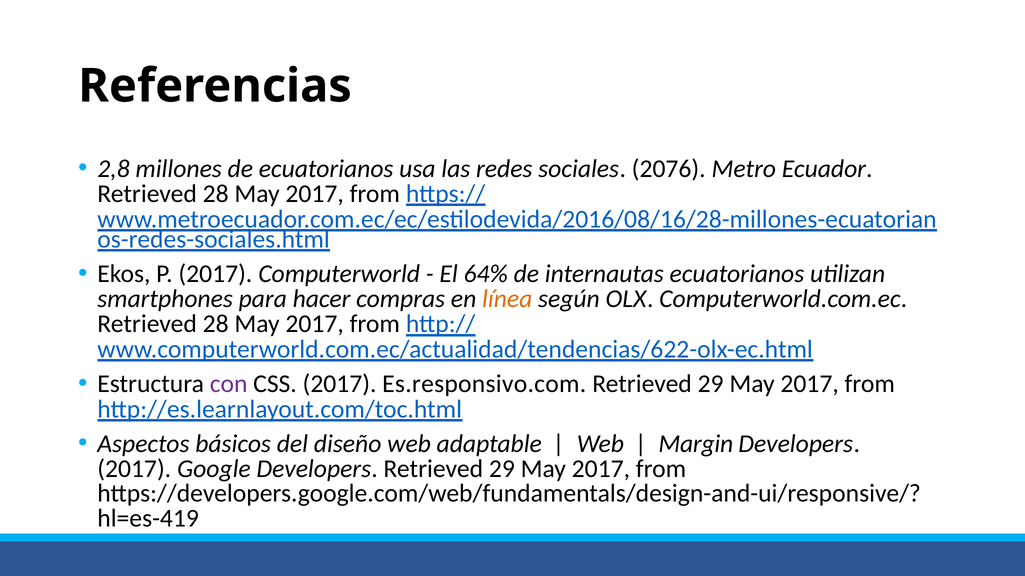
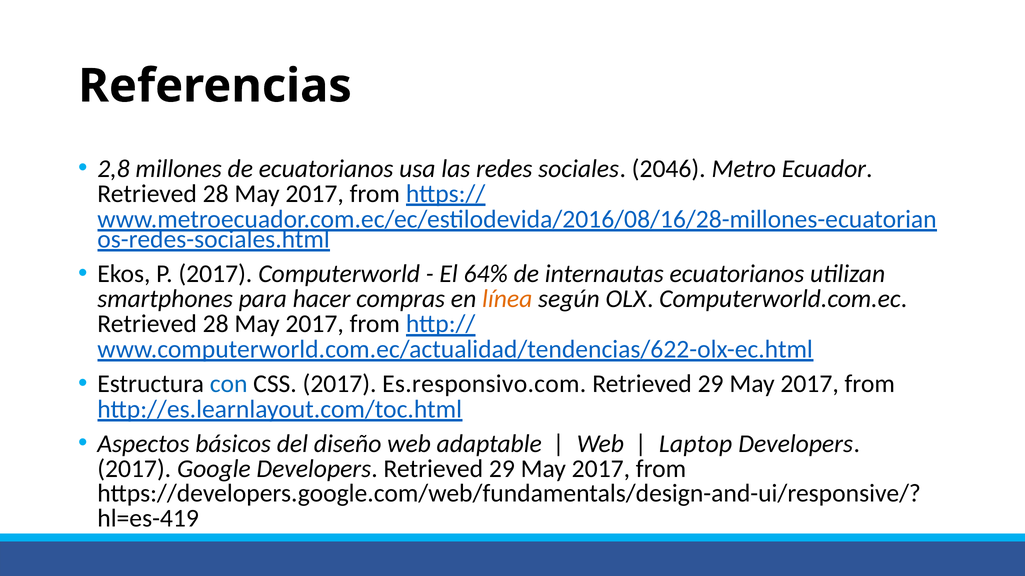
2076: 2076 -> 2046
con colour: purple -> blue
Margin: Margin -> Laptop
